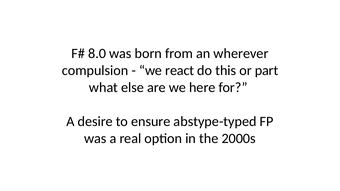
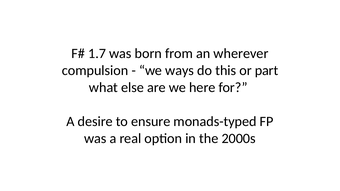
8.0: 8.0 -> 1.7
react: react -> ways
abstype-typed: abstype-typed -> monads-typed
